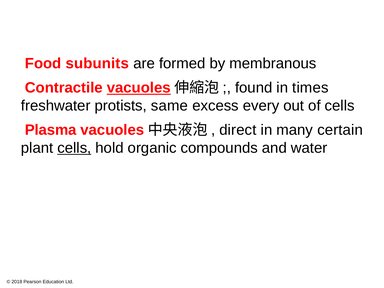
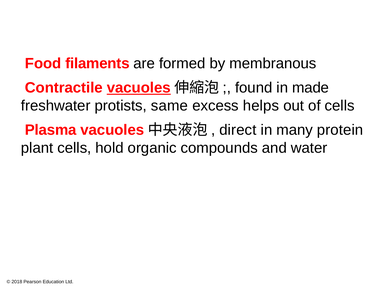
subunits: subunits -> filaments
times: times -> made
every: every -> helps
certain: certain -> protein
cells at (74, 148) underline: present -> none
